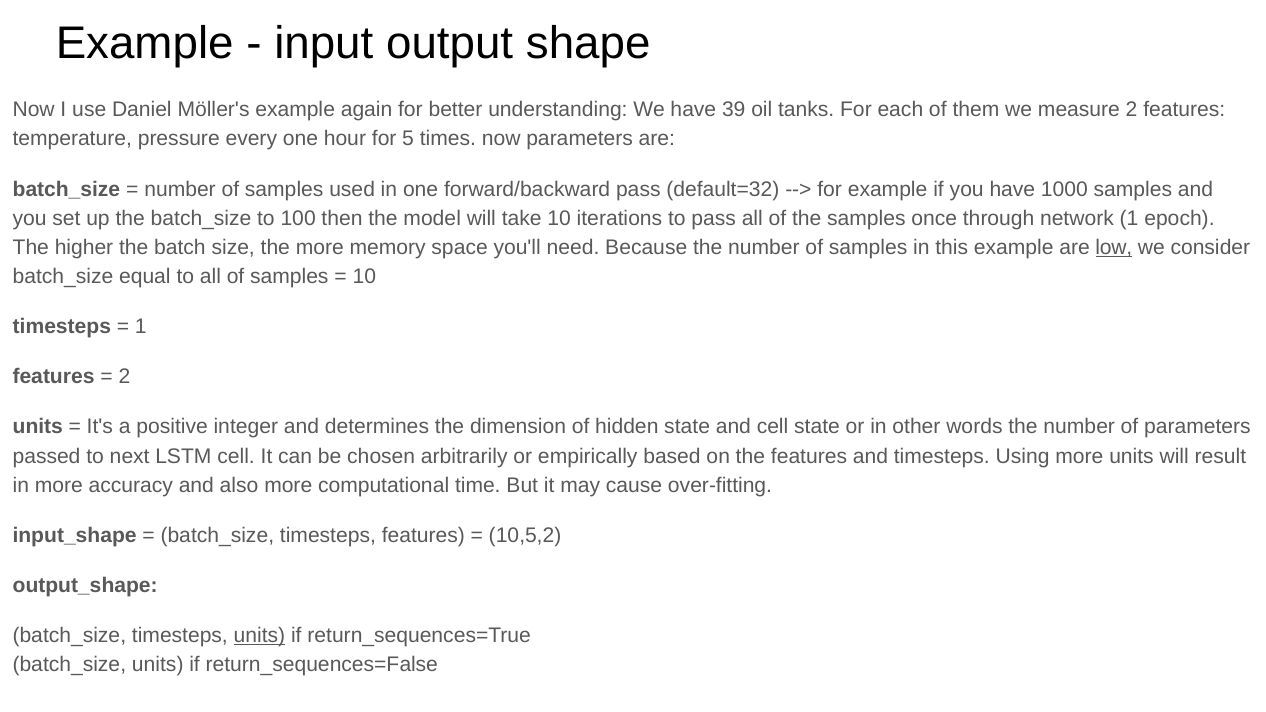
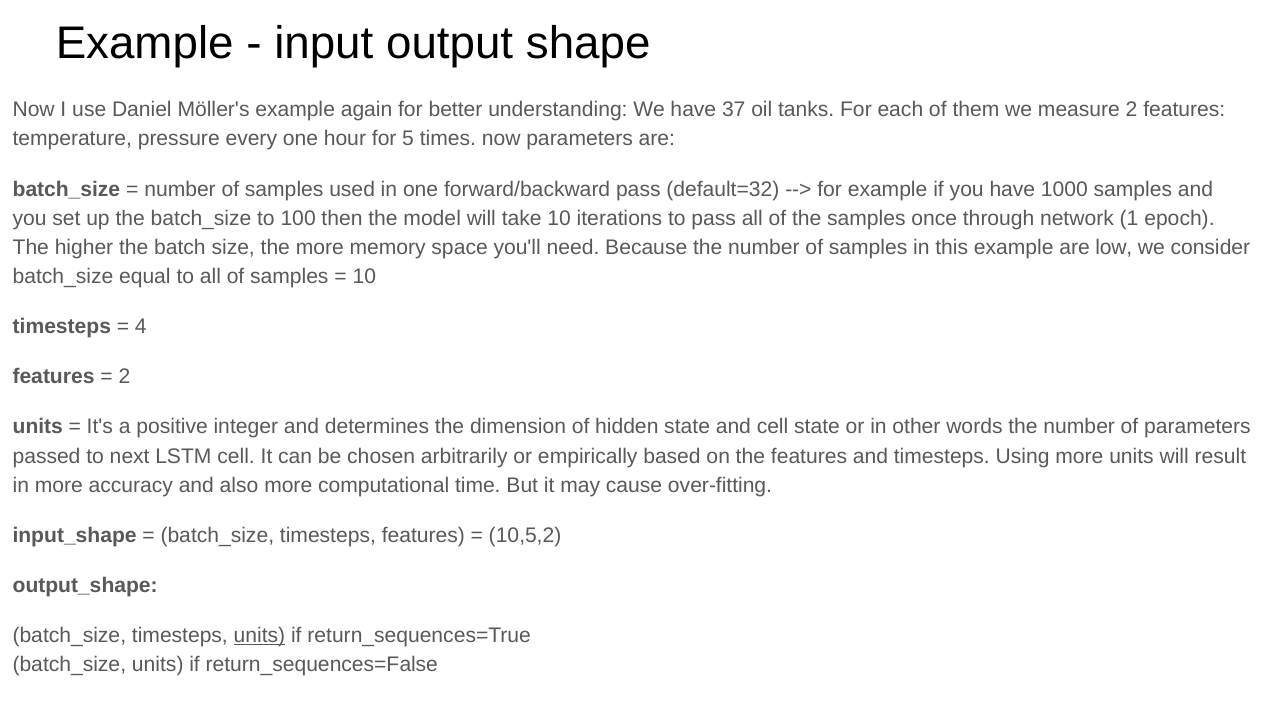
39: 39 -> 37
low underline: present -> none
1 at (141, 327): 1 -> 4
